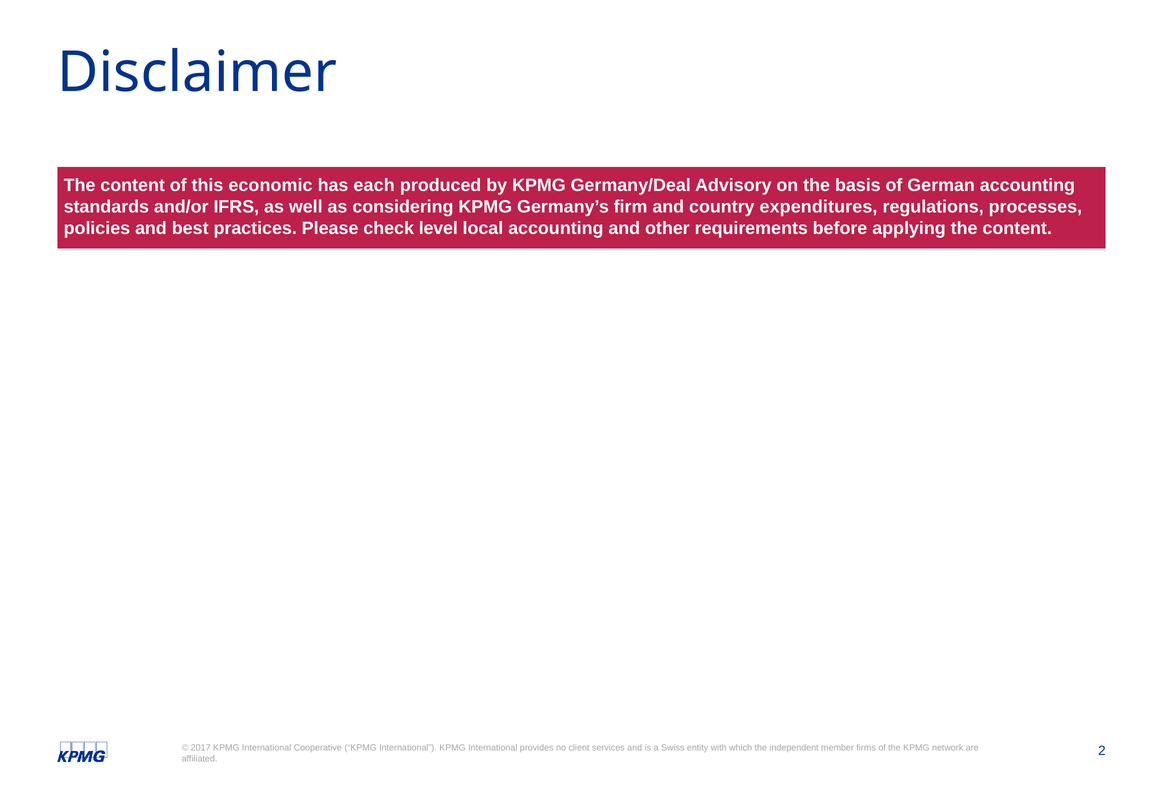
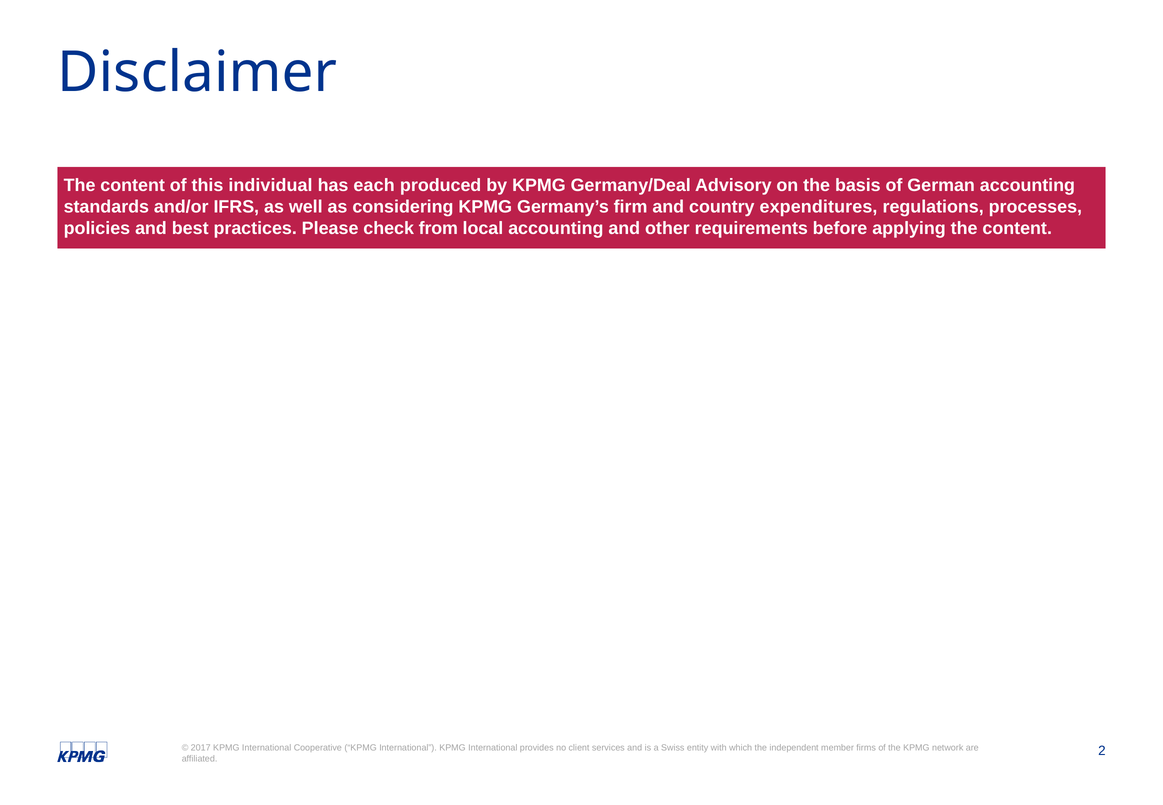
economic: economic -> individual
level: level -> from
